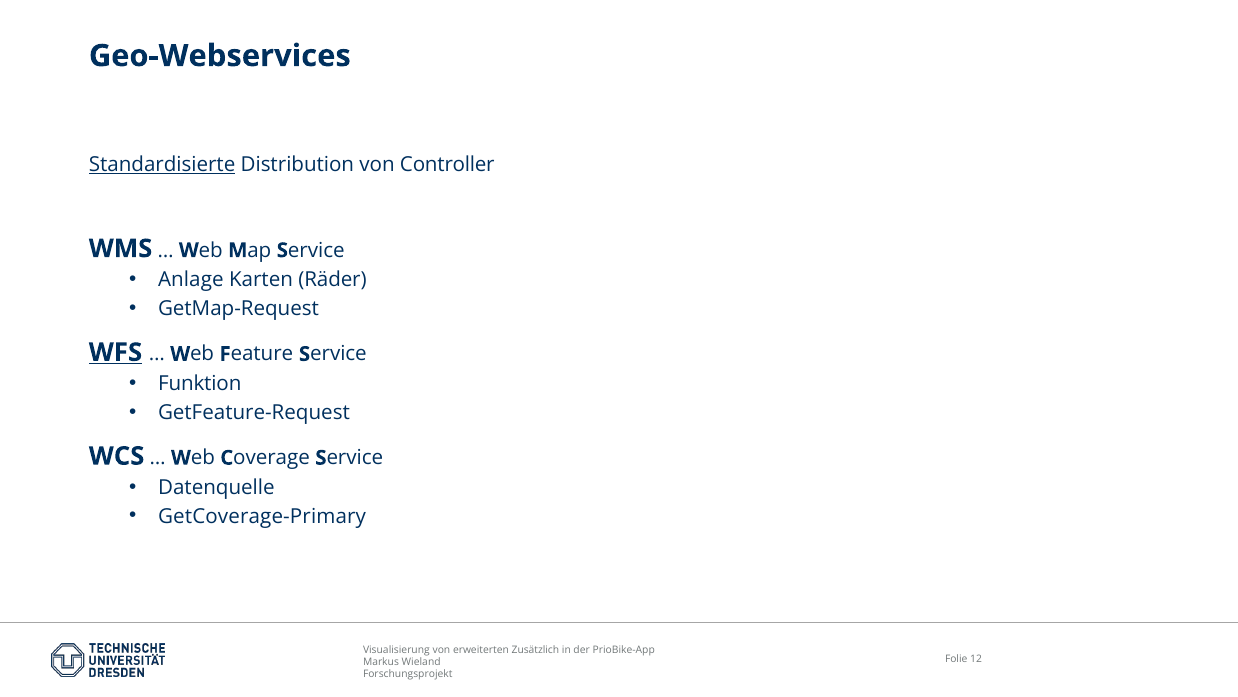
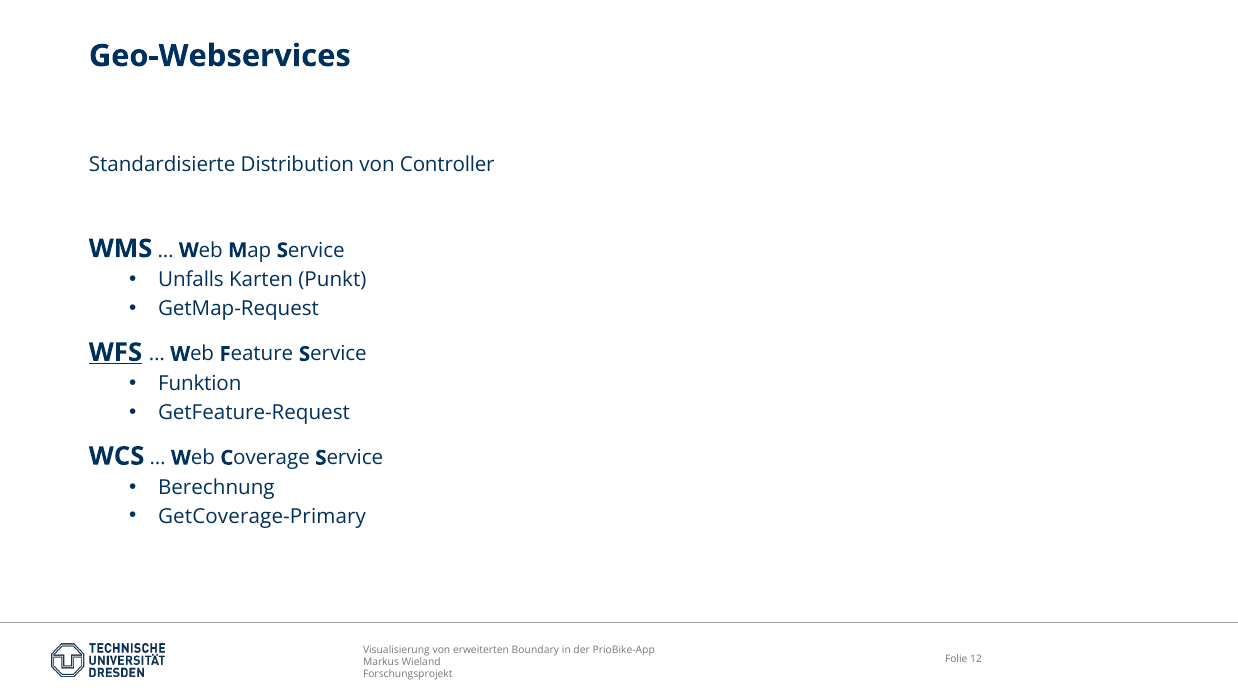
Standardisierte underline: present -> none
Anlage: Anlage -> Unfalls
Räder: Räder -> Punkt
Datenquelle: Datenquelle -> Berechnung
Zusätzlich: Zusätzlich -> Boundary
